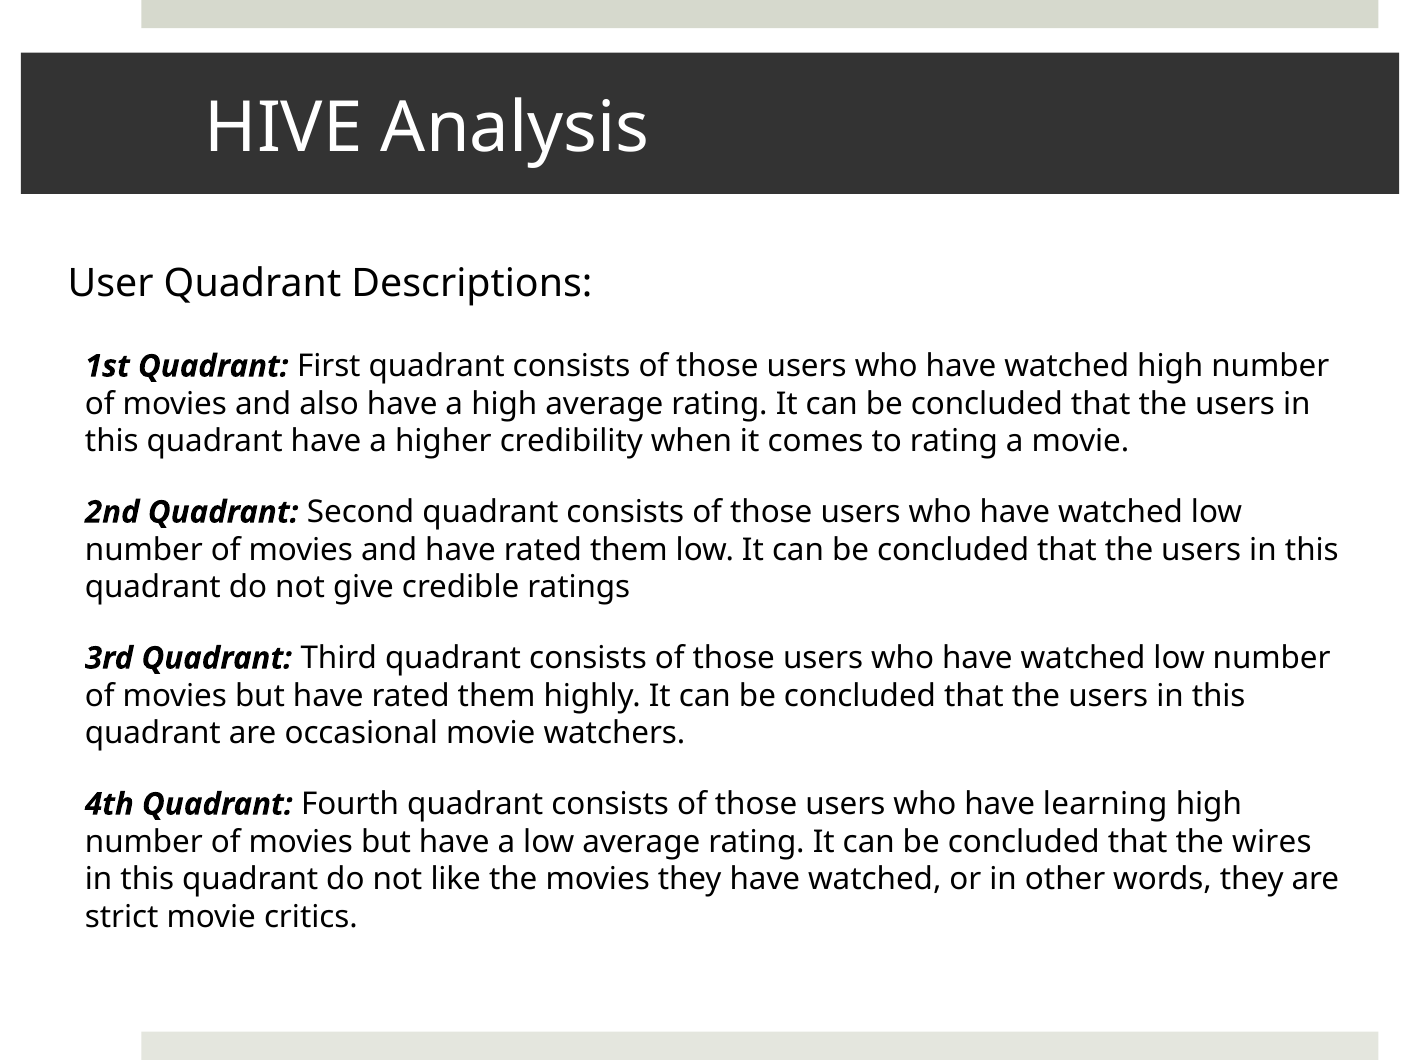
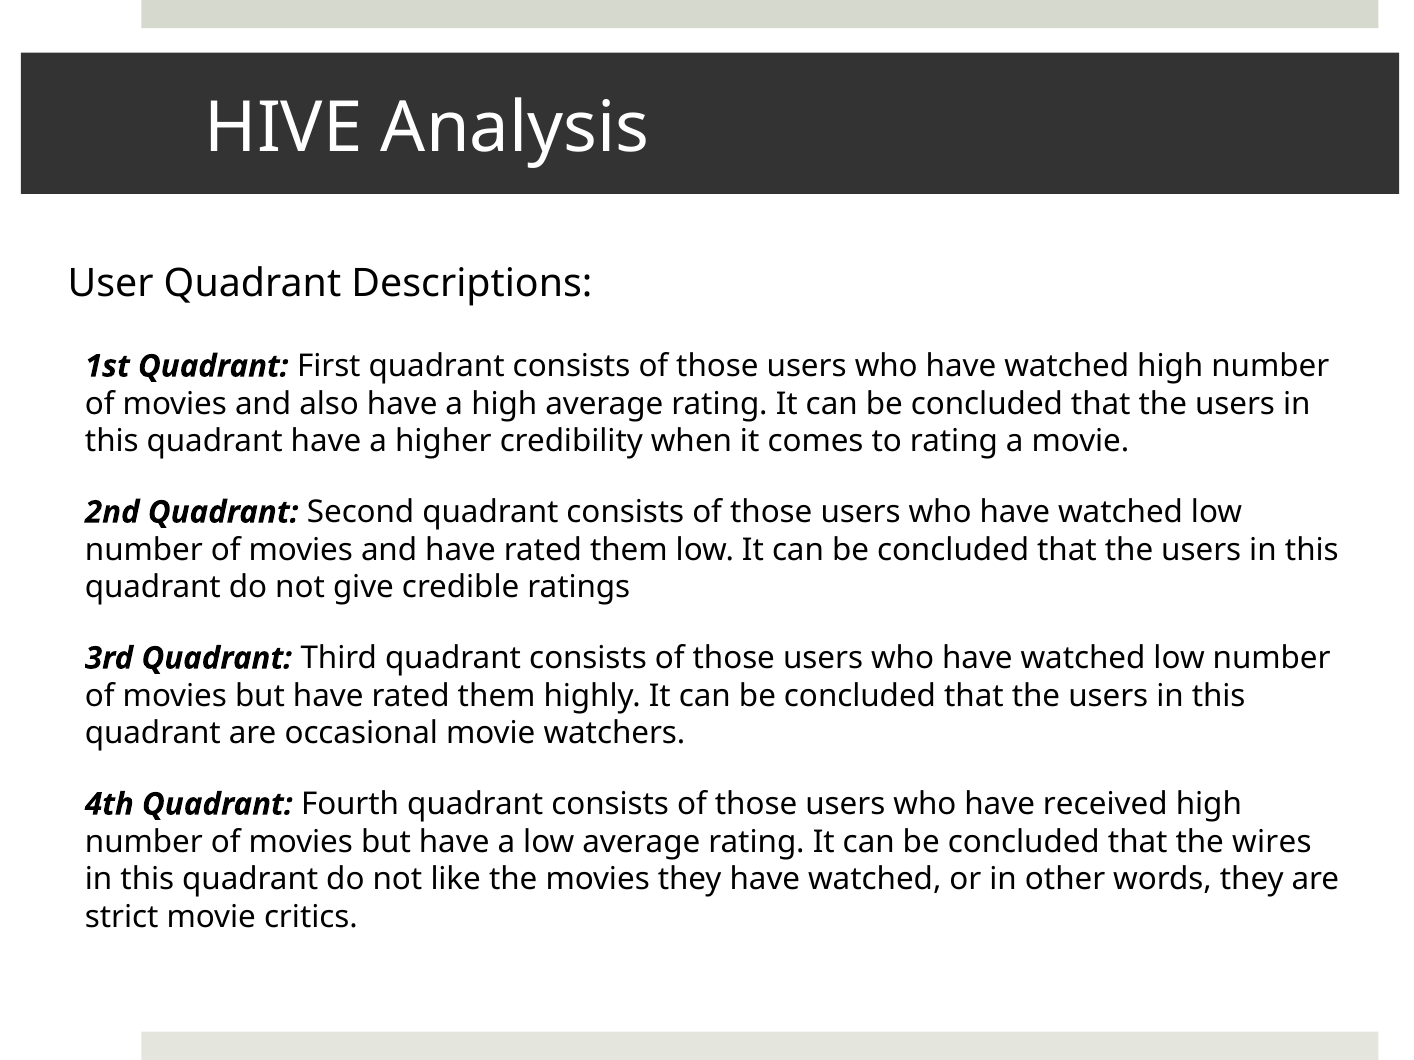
learning: learning -> received
